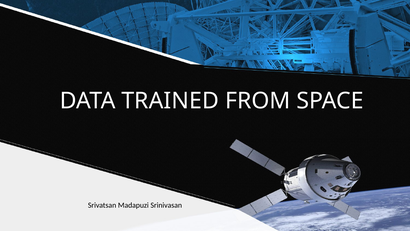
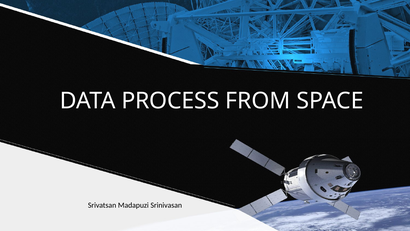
TRAINED: TRAINED -> PROCESS
